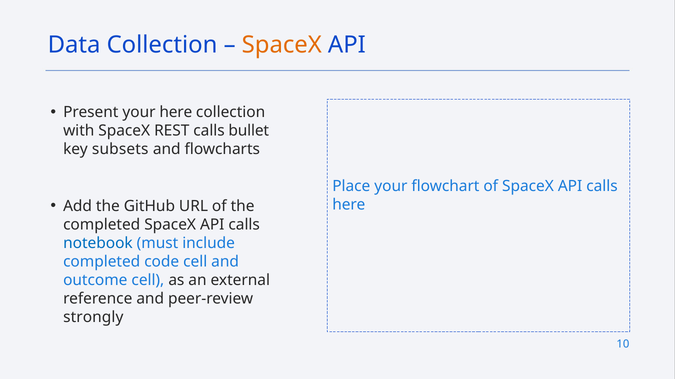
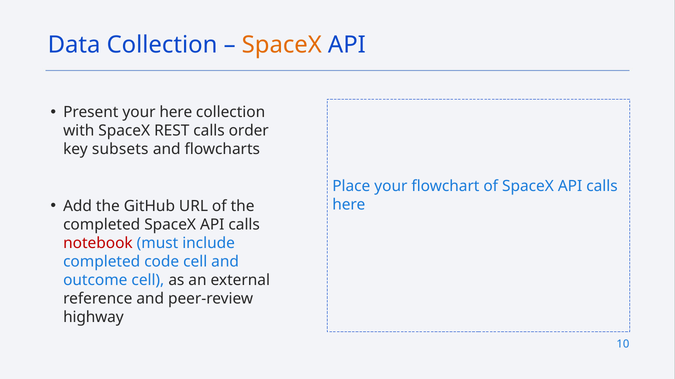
bullet: bullet -> order
notebook colour: blue -> red
strongly: strongly -> highway
